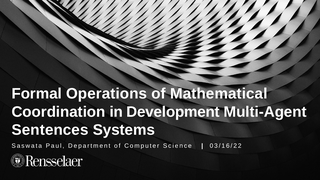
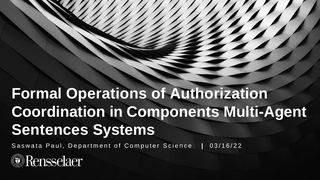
Mathematical: Mathematical -> Authorization
Development: Development -> Components
